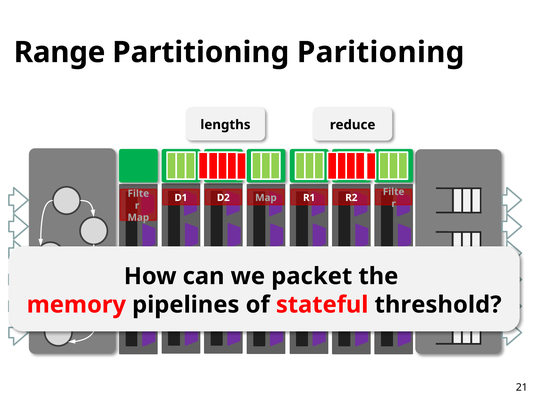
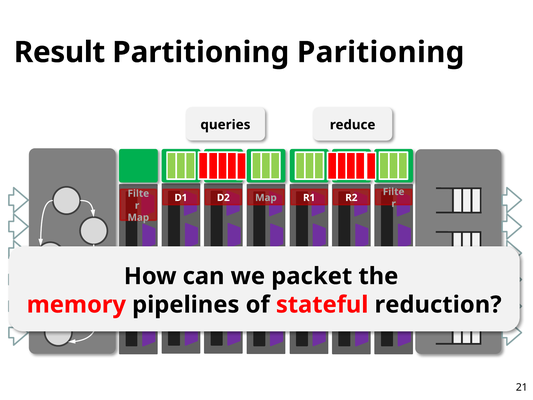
Range: Range -> Result
lengths: lengths -> queries
threshold: threshold -> reduction
